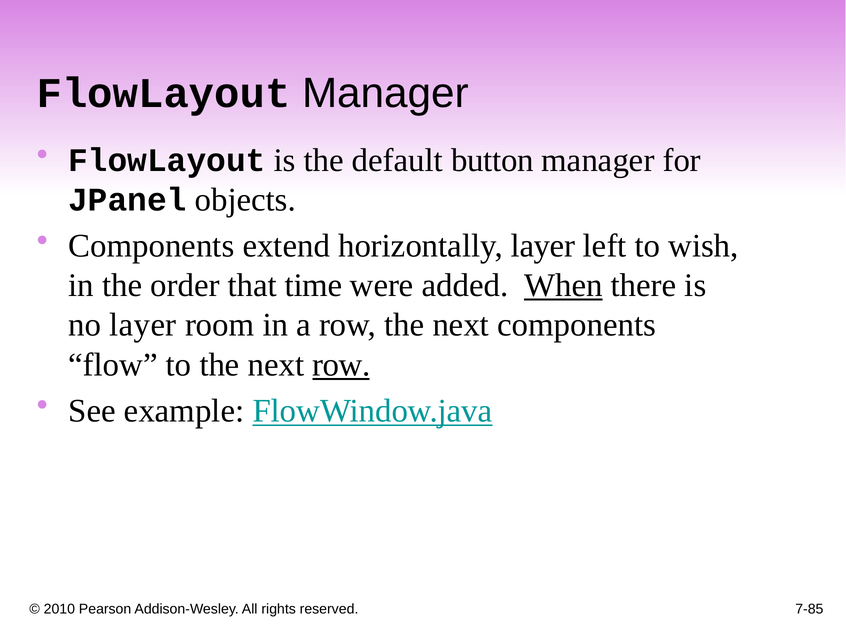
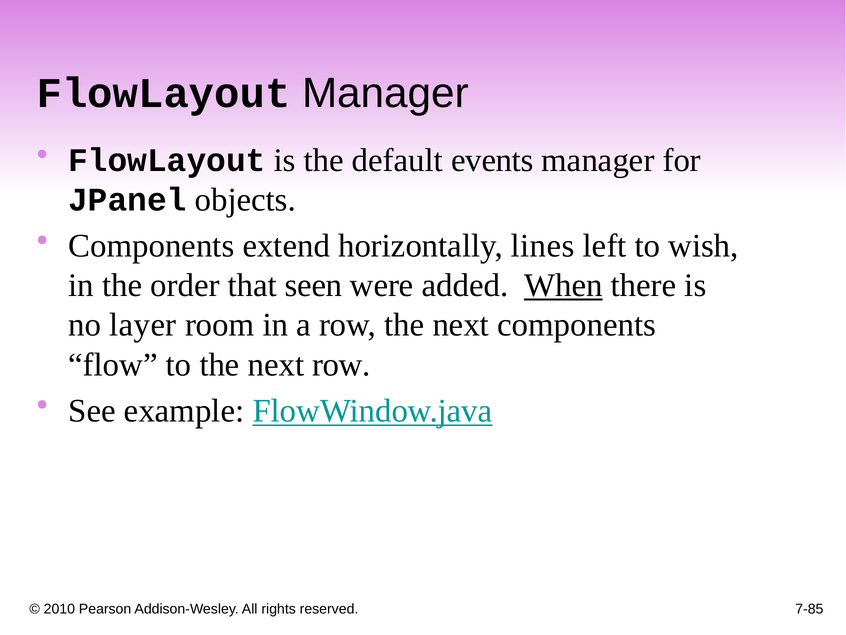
button: button -> events
horizontally layer: layer -> lines
time: time -> seen
row at (341, 364) underline: present -> none
